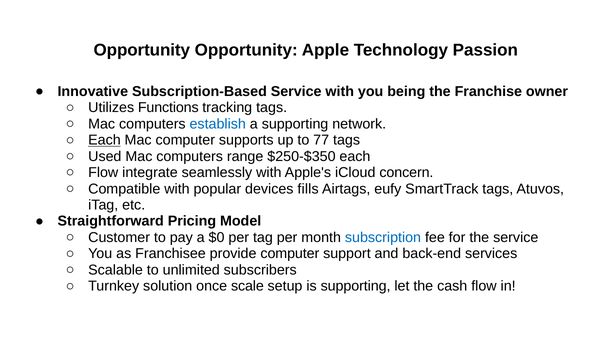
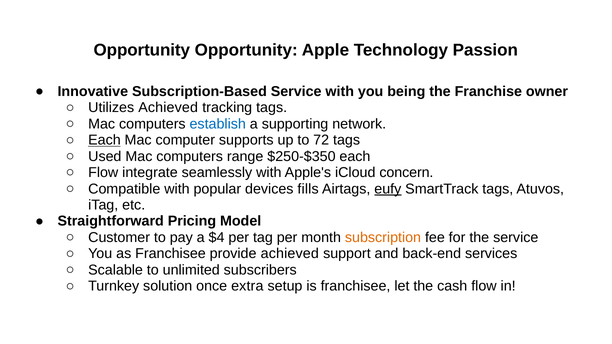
Utilizes Functions: Functions -> Achieved
77: 77 -> 72
eufy underline: none -> present
$0: $0 -> $4
subscription colour: blue -> orange
provide computer: computer -> achieved
scale: scale -> extra
is supporting: supporting -> franchisee
